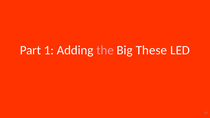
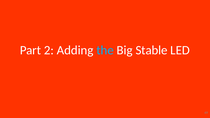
1: 1 -> 2
the colour: pink -> light blue
These: These -> Stable
